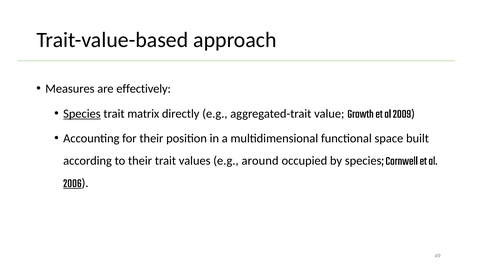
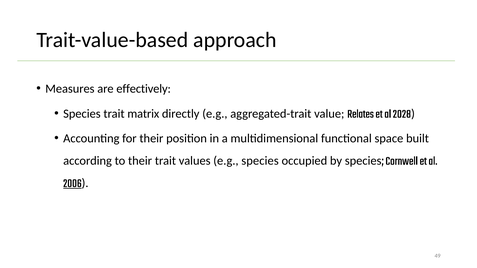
Species at (82, 114) underline: present -> none
Growth: Growth -> Relates
2009: 2009 -> 2028
e.g around: around -> species
